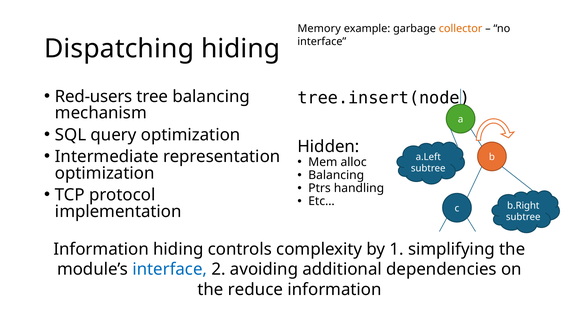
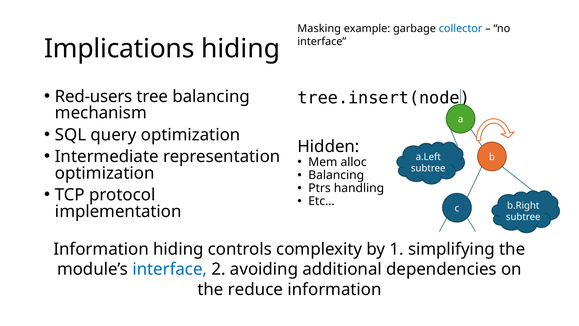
Memory: Memory -> Masking
collector colour: orange -> blue
Dispatching: Dispatching -> Implications
